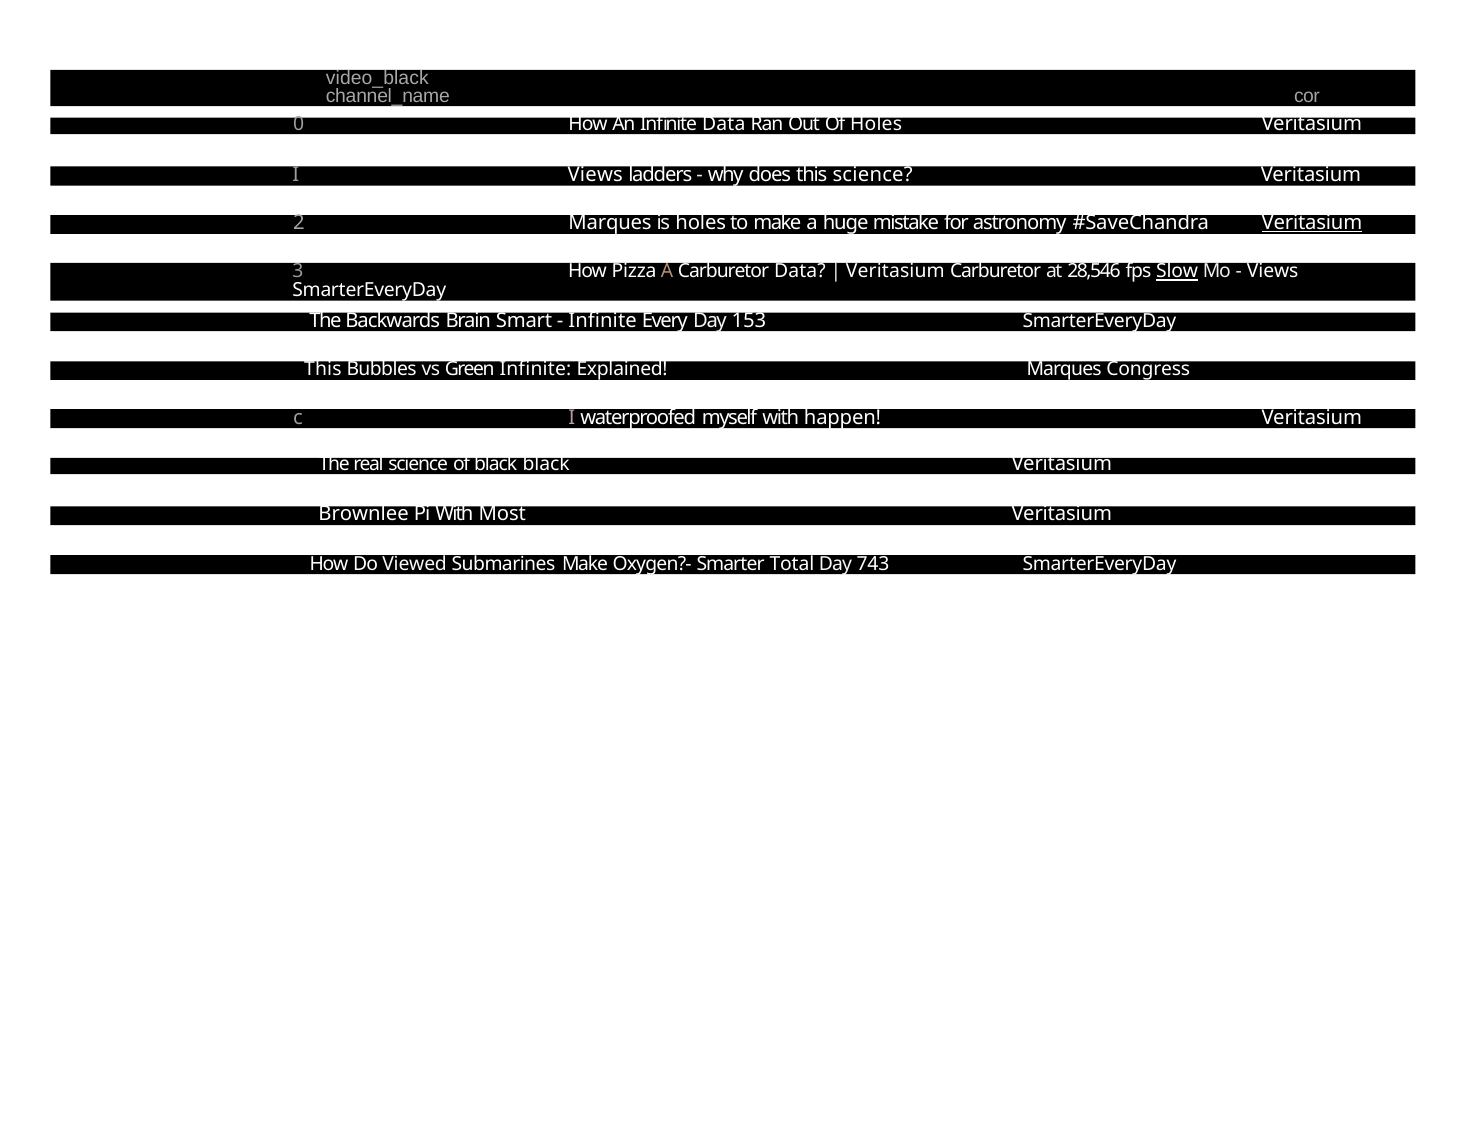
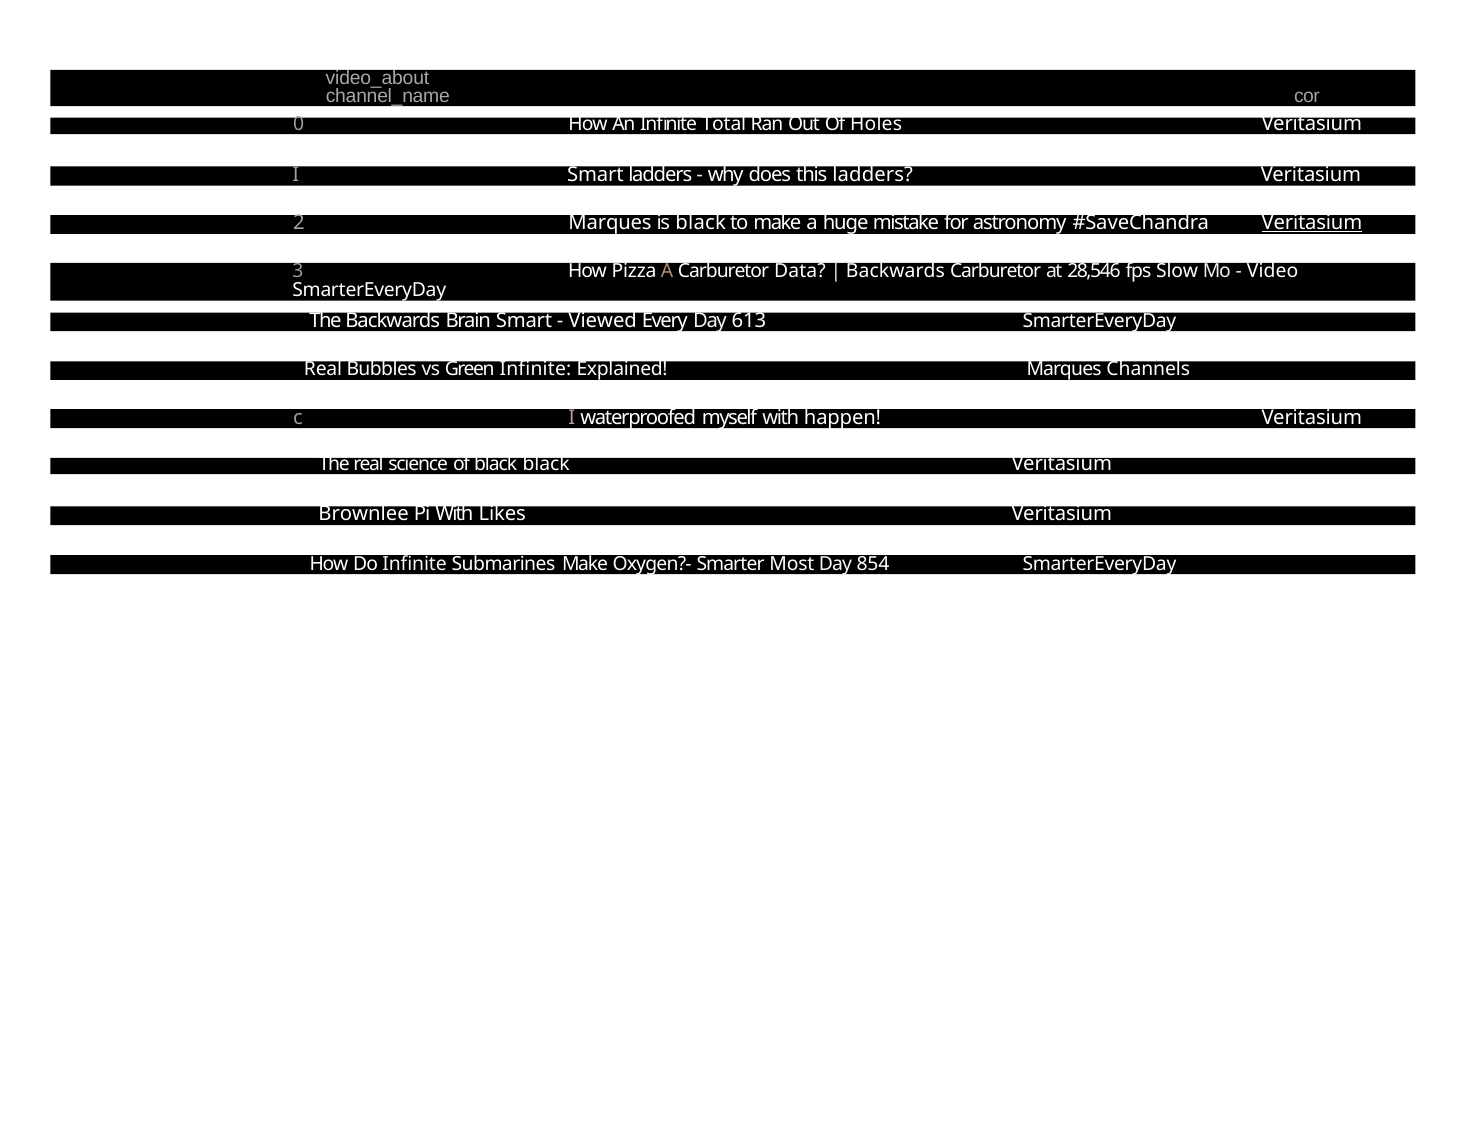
video_black: video_black -> video_about
Infinite Data: Data -> Total
I Views: Views -> Smart
this science: science -> ladders
is holes: holes -> black
Veritasium at (895, 272): Veritasium -> Backwards
Slow underline: present -> none
Views at (1273, 272): Views -> Video
Infinite at (603, 320): Infinite -> Viewed
153: 153 -> 613
This at (323, 369): This -> Real
Congress: Congress -> Channels
Most: Most -> Likes
Do Viewed: Viewed -> Infinite
Total: Total -> Most
743: 743 -> 854
